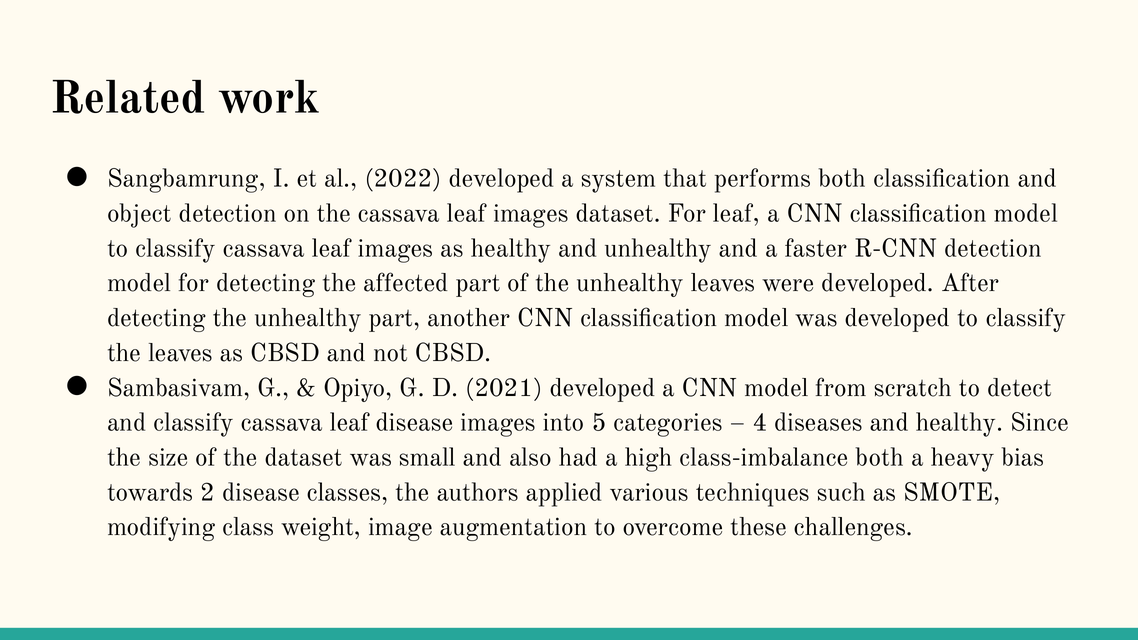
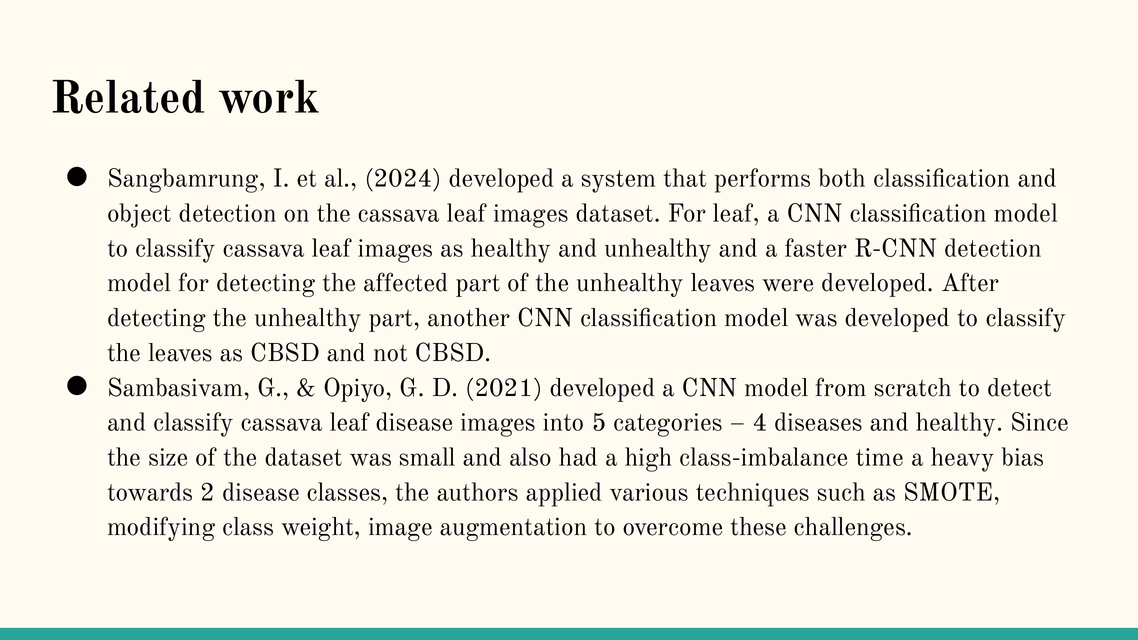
2022: 2022 -> 2024
class-imbalance both: both -> time
